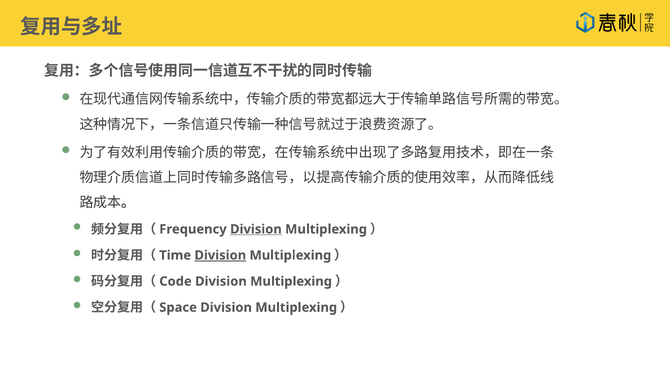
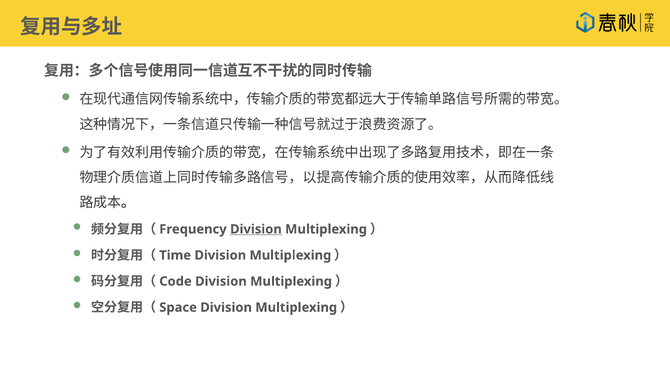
Division at (220, 255) underline: present -> none
